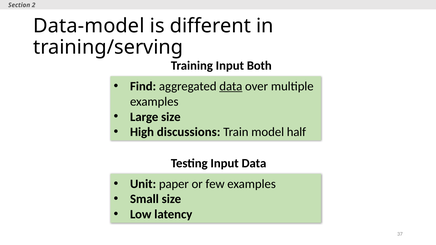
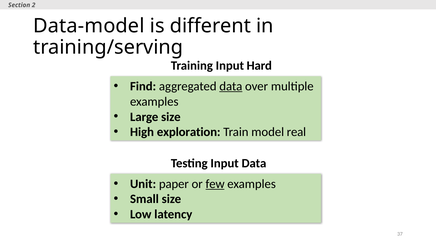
Both: Both -> Hard
discussions: discussions -> exploration
half: half -> real
few underline: none -> present
